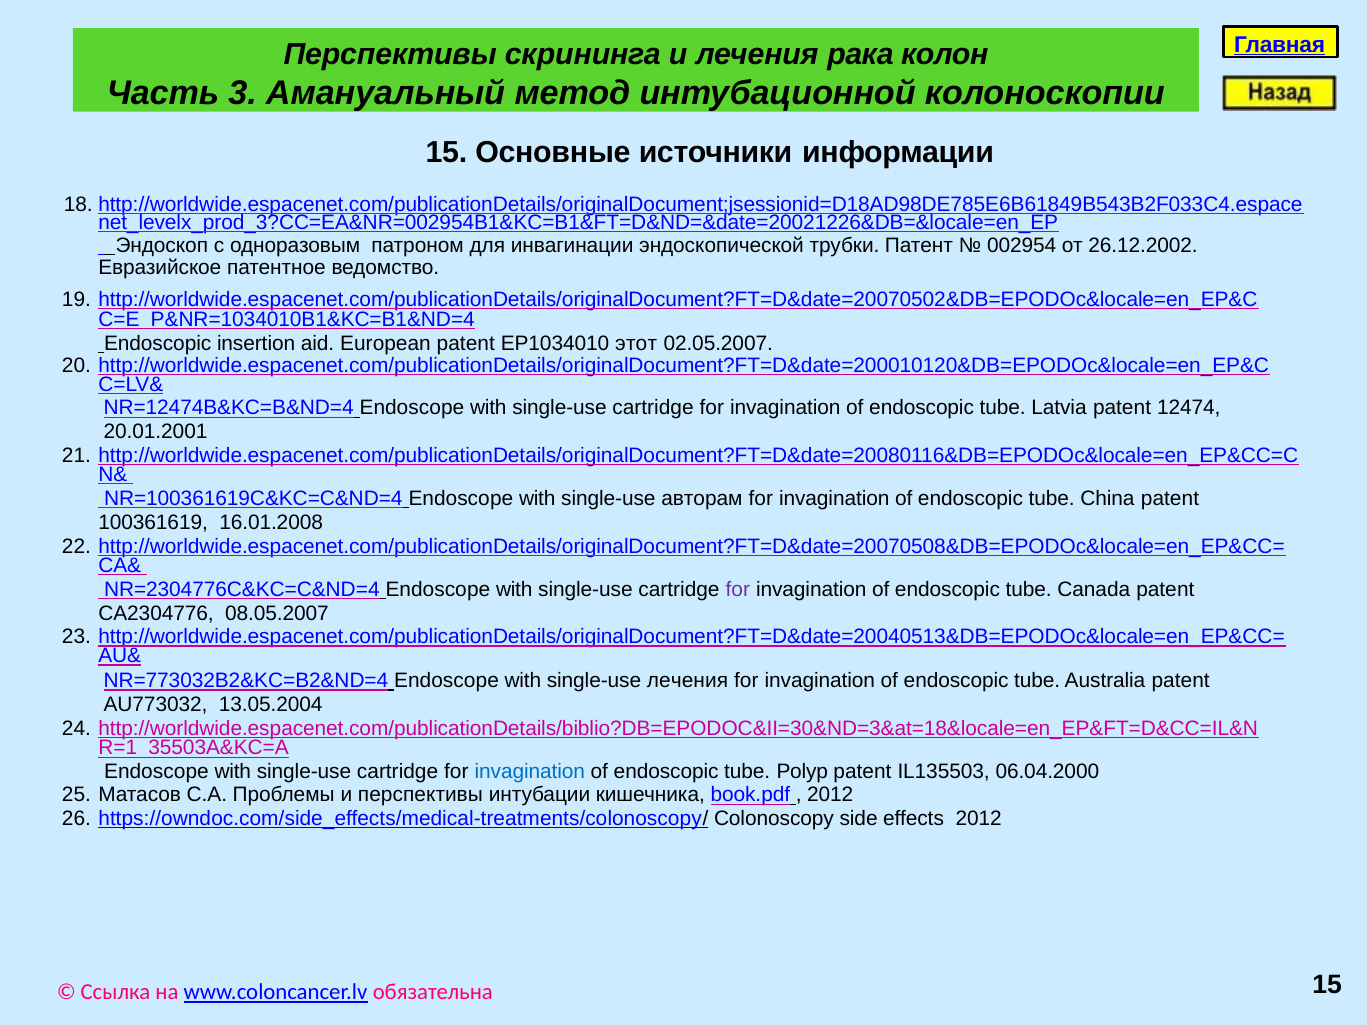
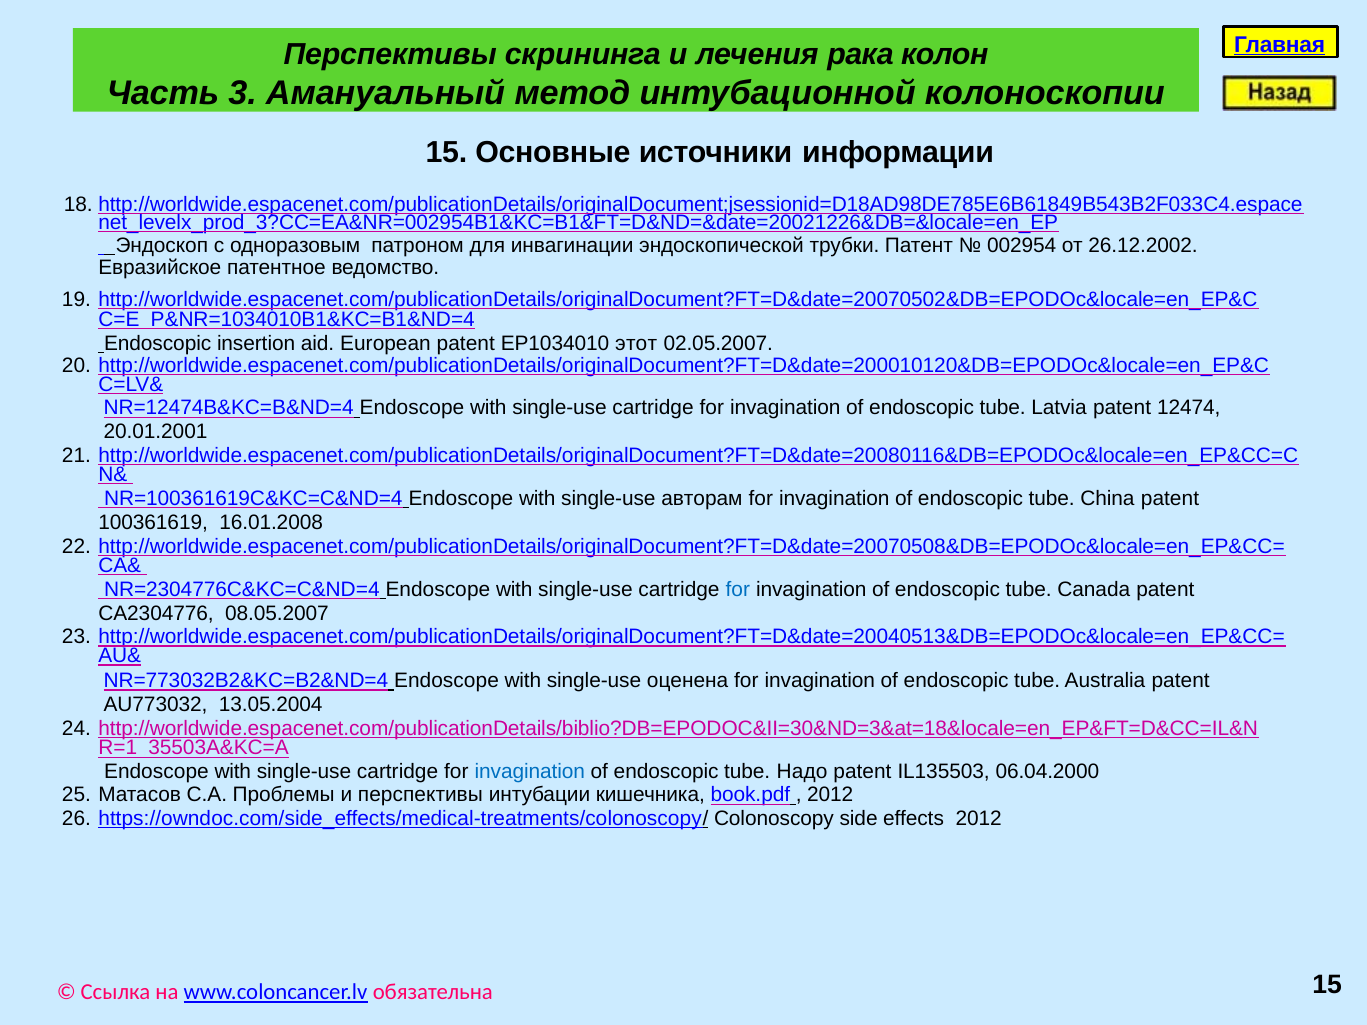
for at (738, 589) colour: purple -> blue
single-use лечения: лечения -> оценена
Polyp: Polyp -> Надо
